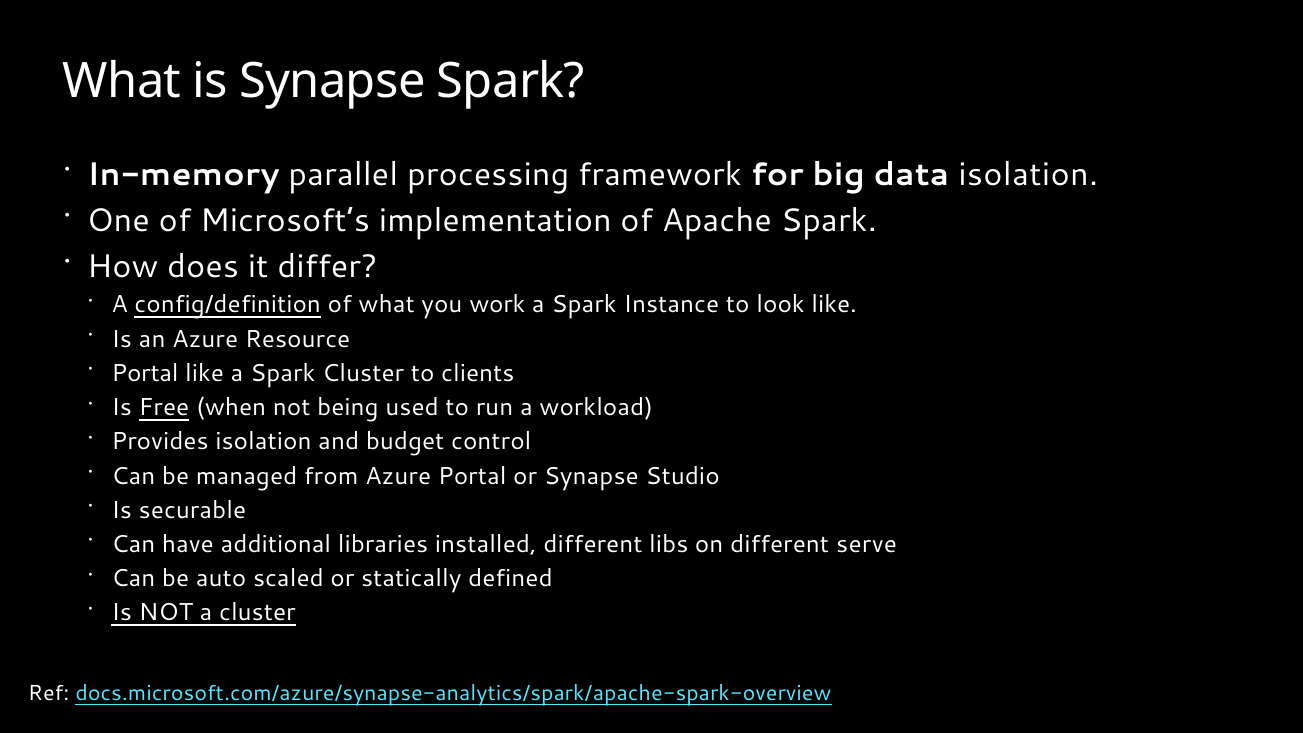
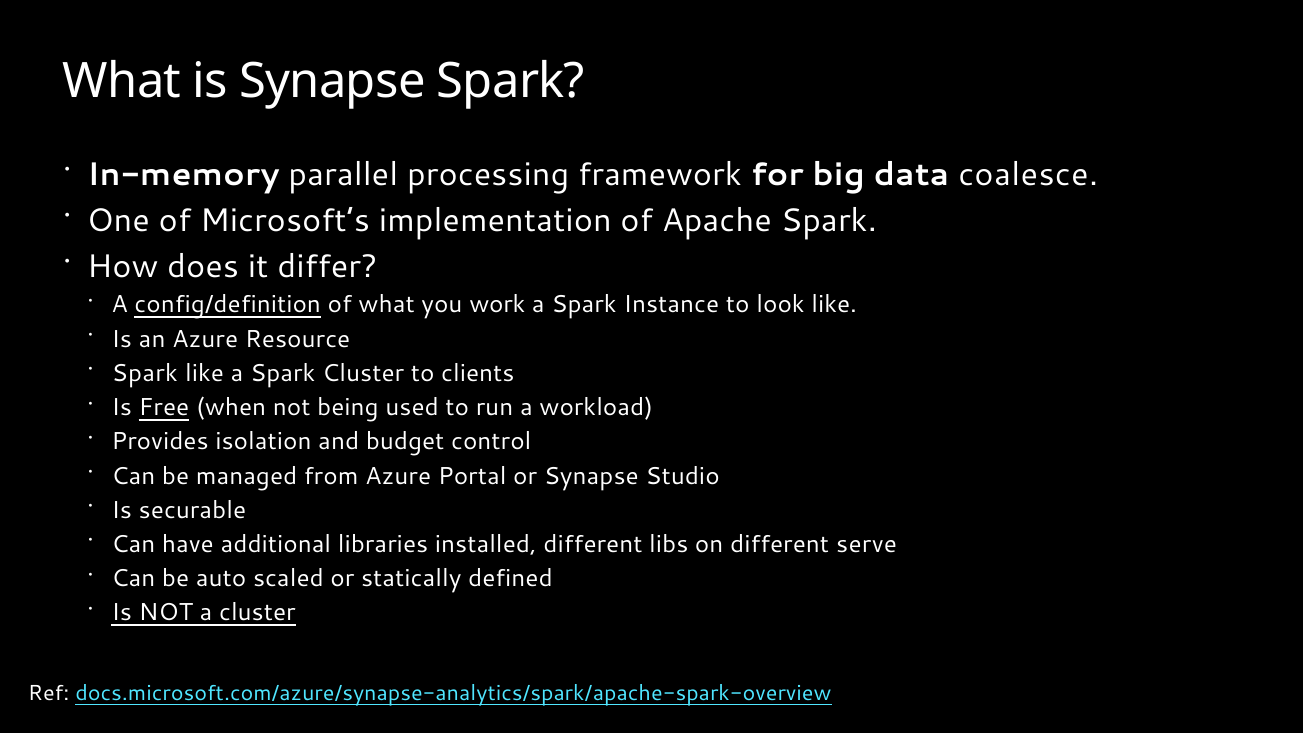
data isolation: isolation -> coalesce
Portal at (145, 373): Portal -> Spark
